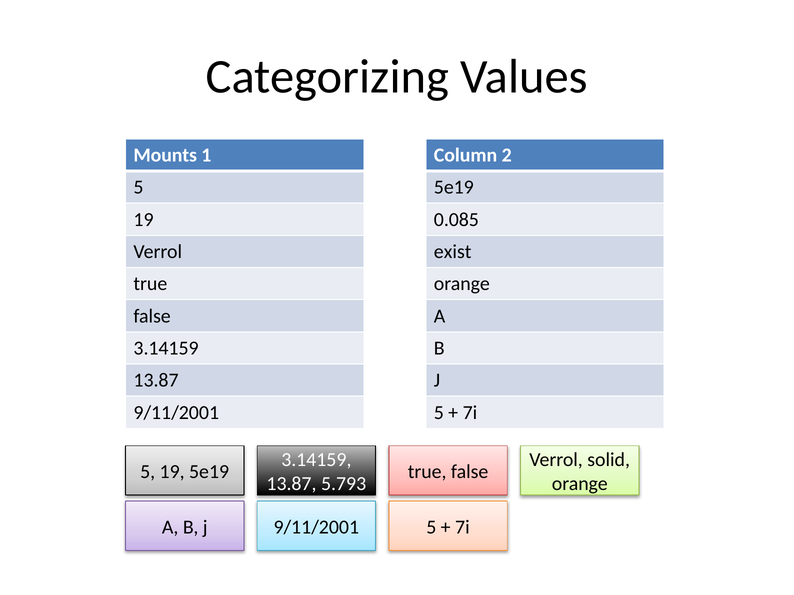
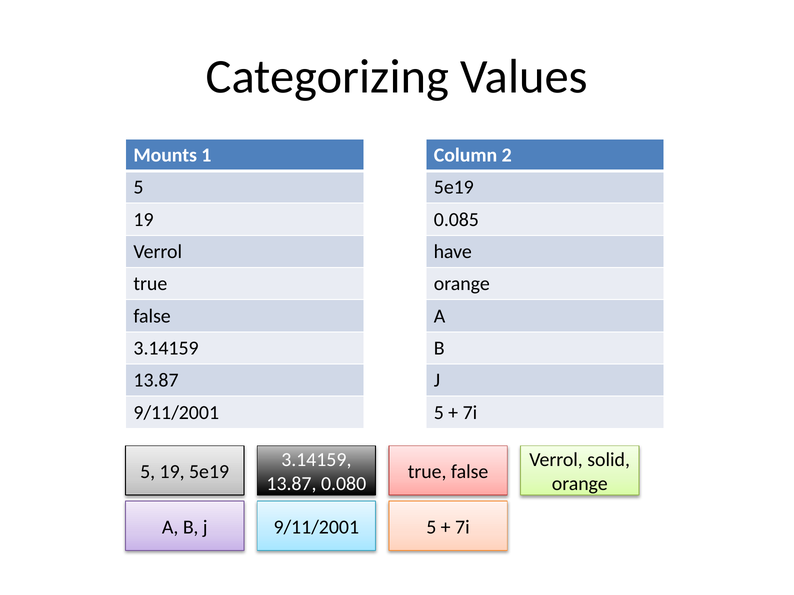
exist: exist -> have
5.793: 5.793 -> 0.080
